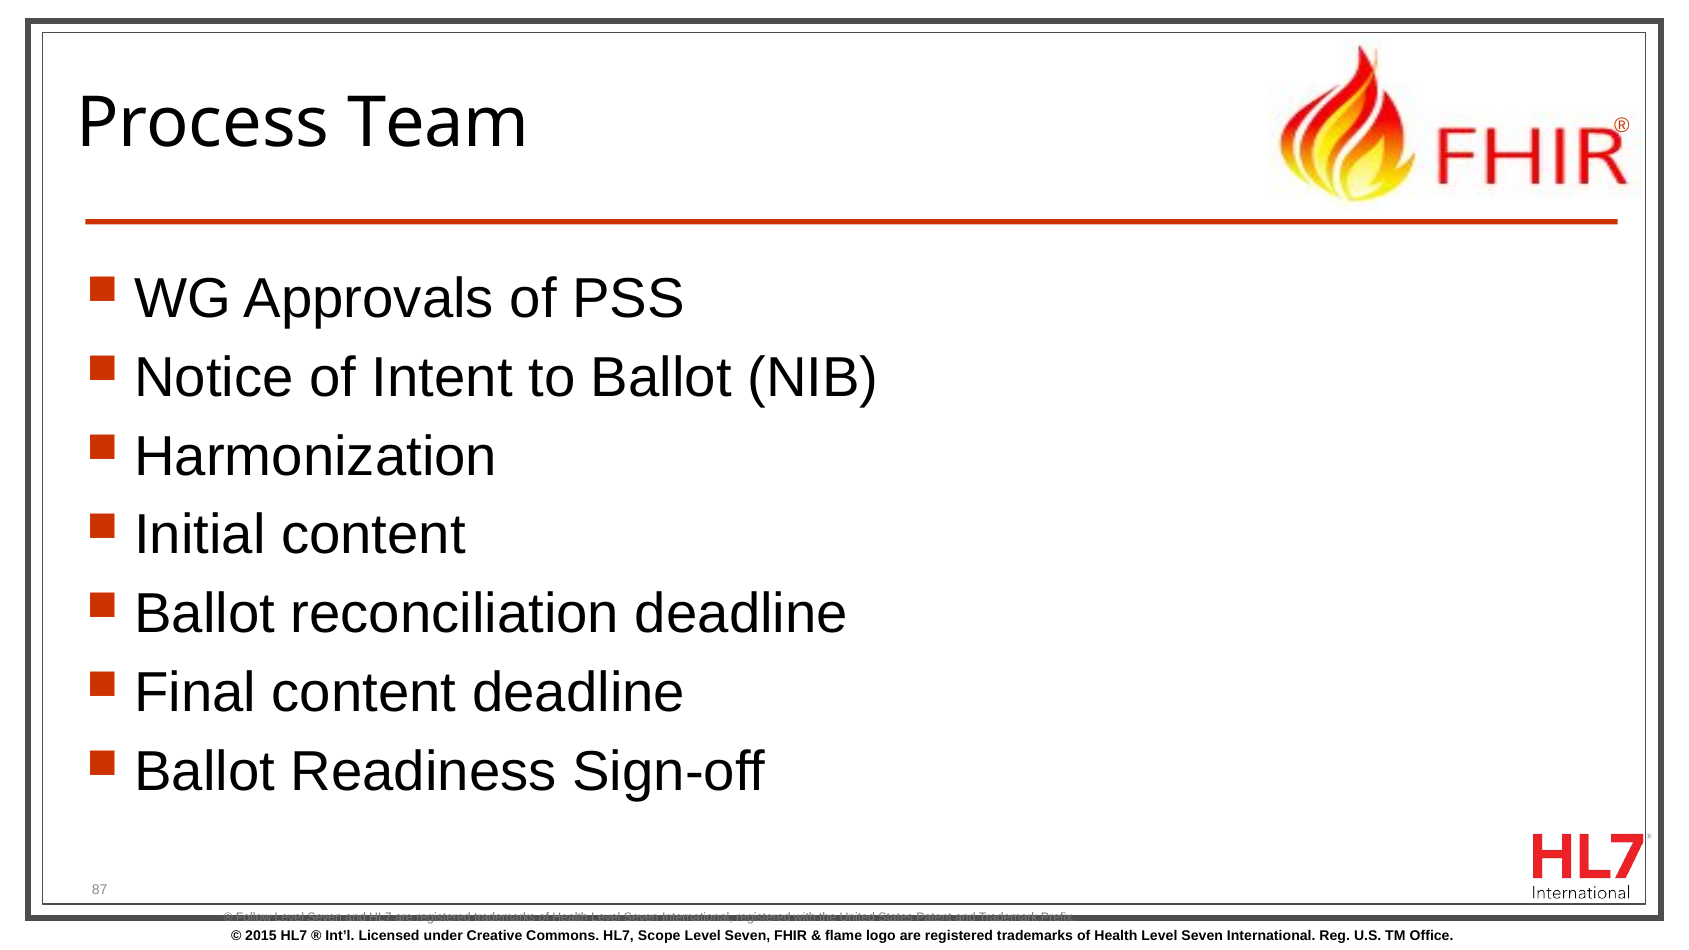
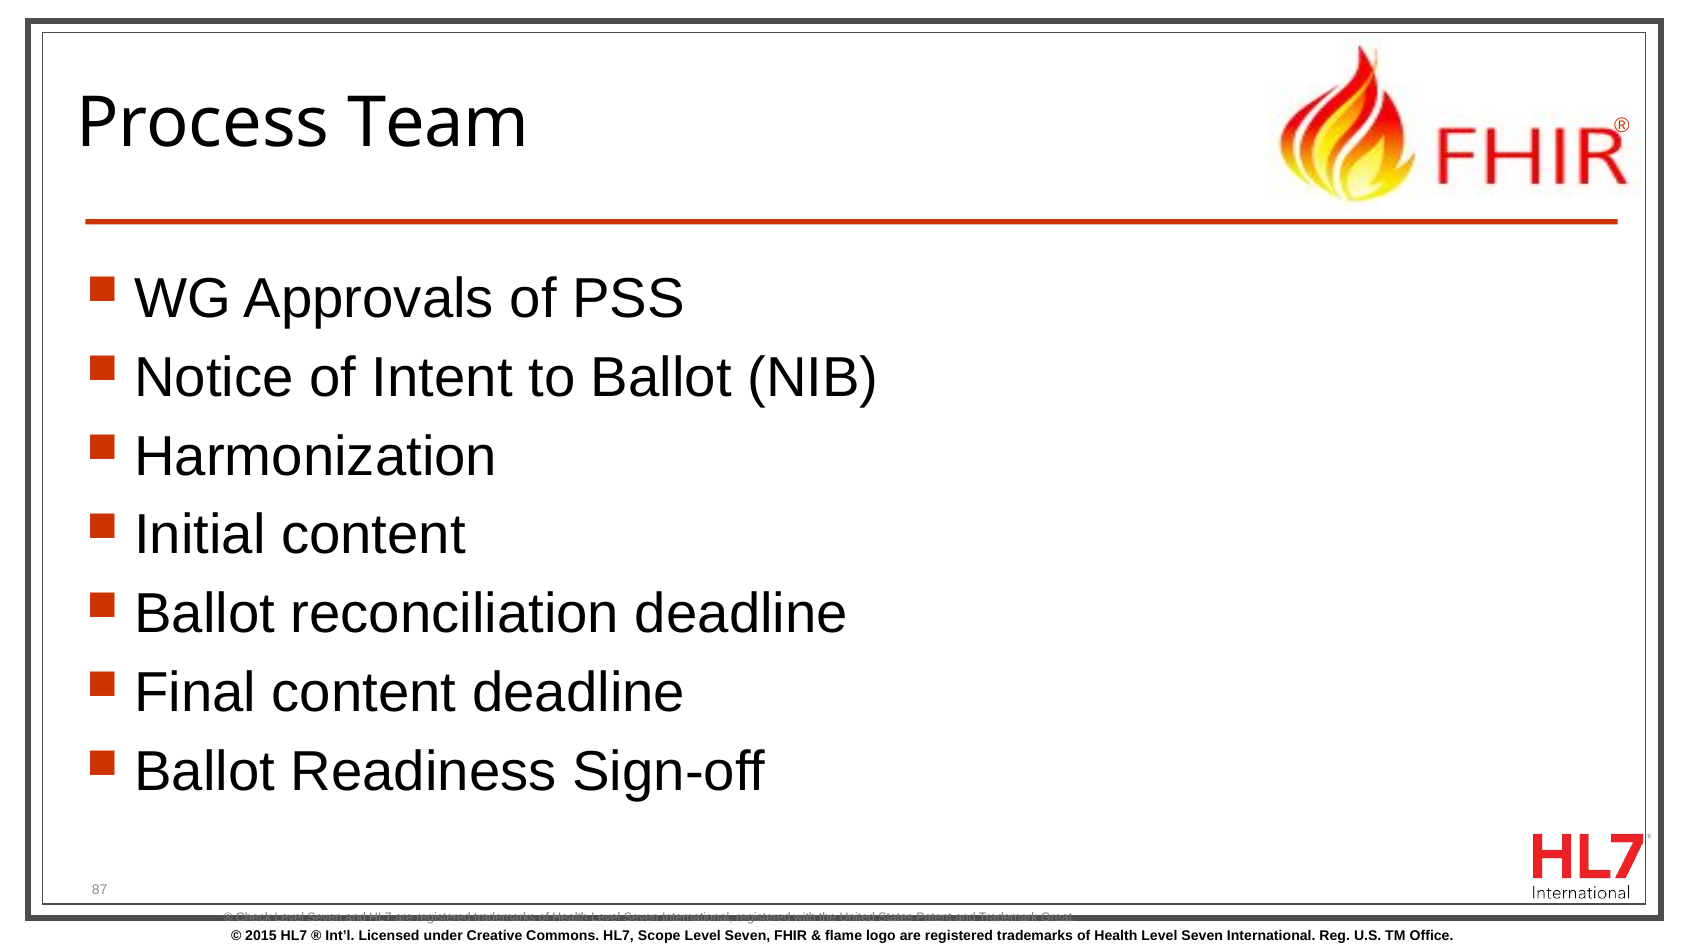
Follow: Follow -> Check
Prefix: Prefix -> Great
